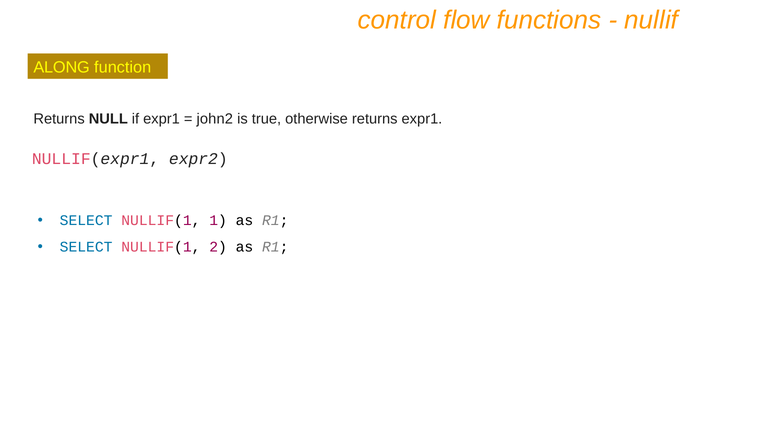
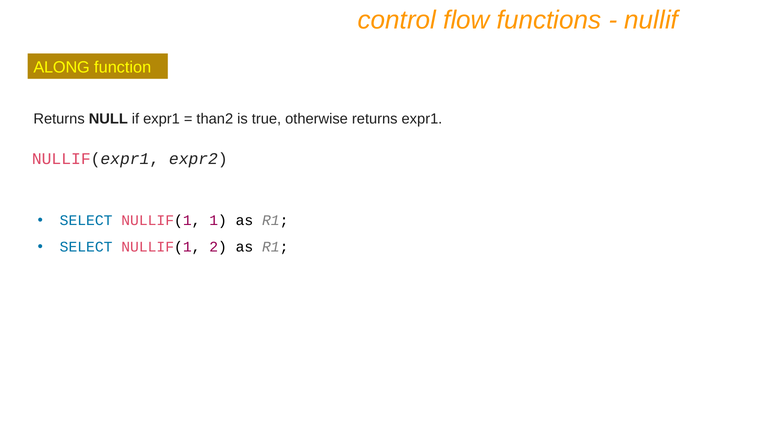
john2: john2 -> than2
